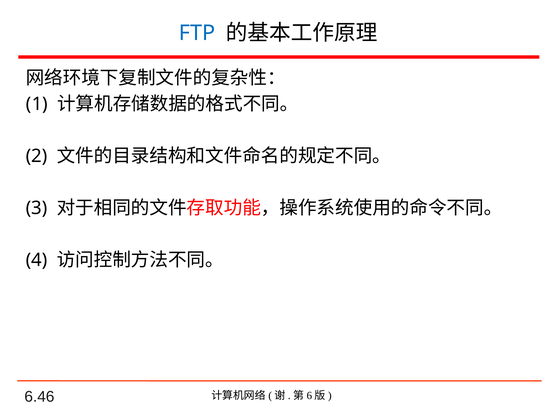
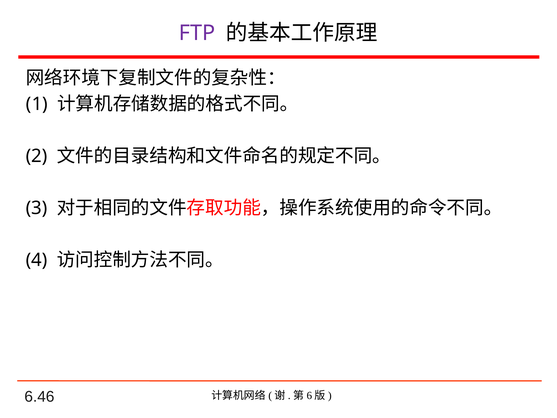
FTP colour: blue -> purple
